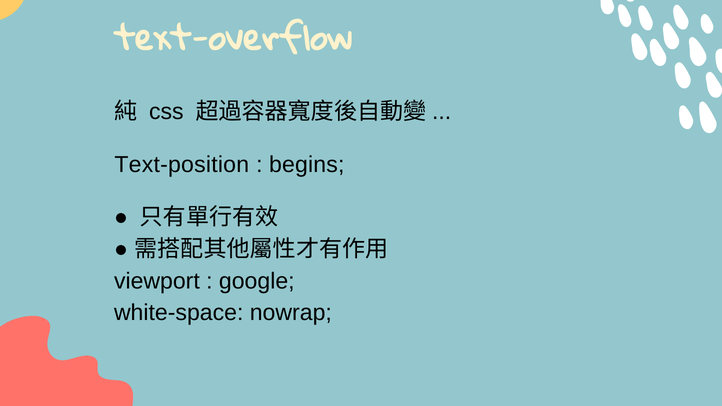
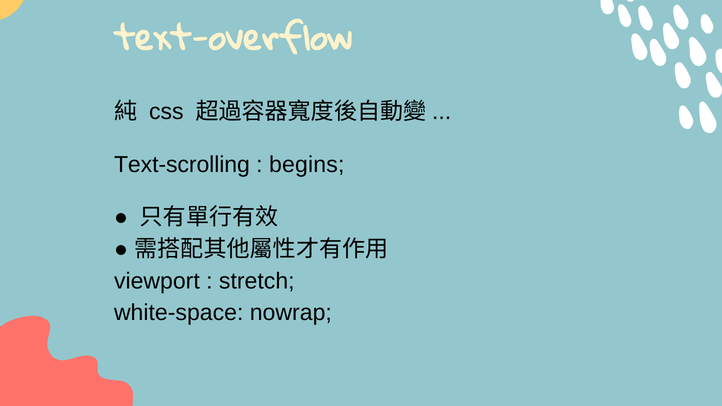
Text-position: Text-position -> Text-scrolling
google: google -> stretch
